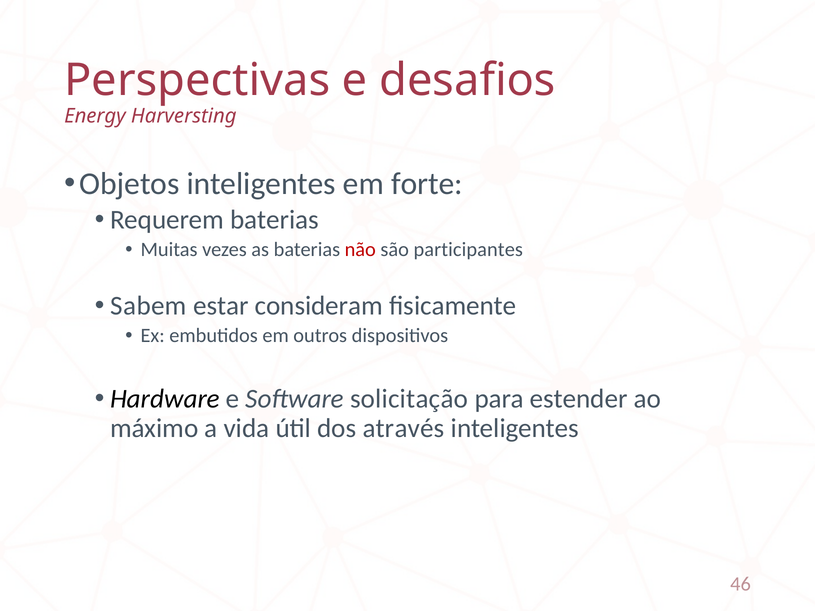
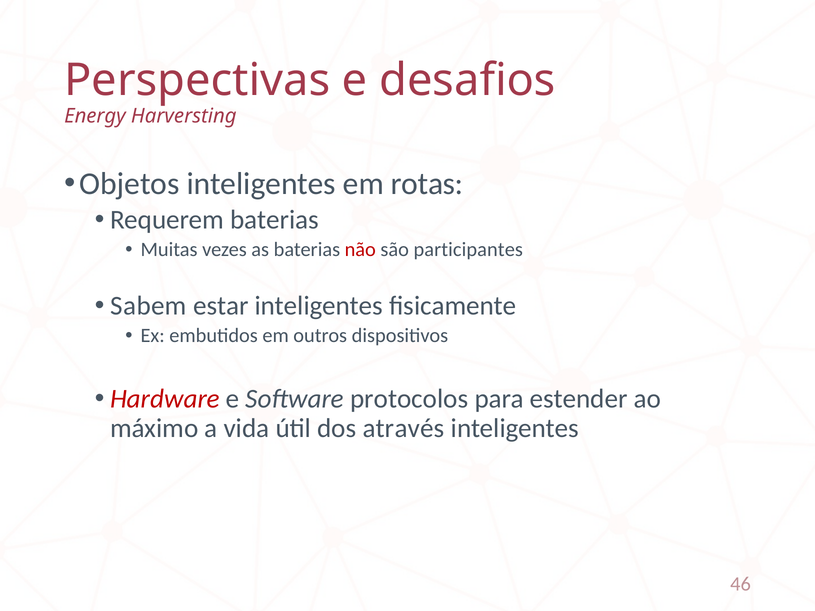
forte: forte -> rotas
estar consideram: consideram -> inteligentes
Hardware colour: black -> red
solicitação: solicitação -> protocolos
